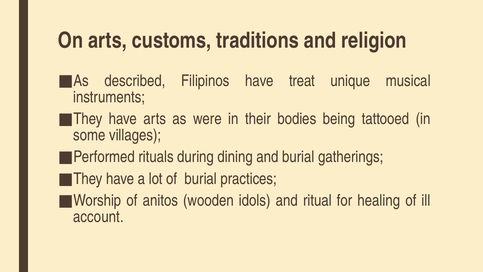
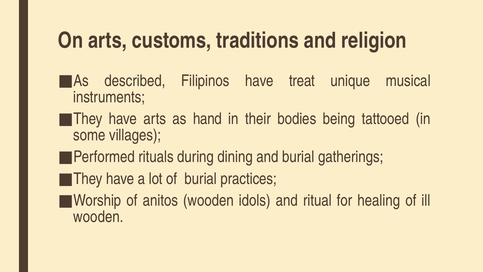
were: were -> hand
account at (98, 217): account -> wooden
